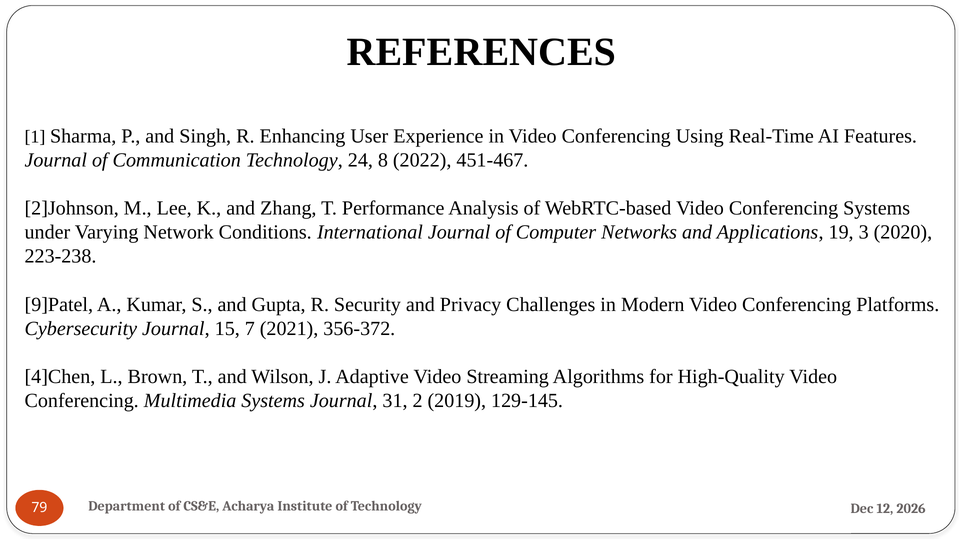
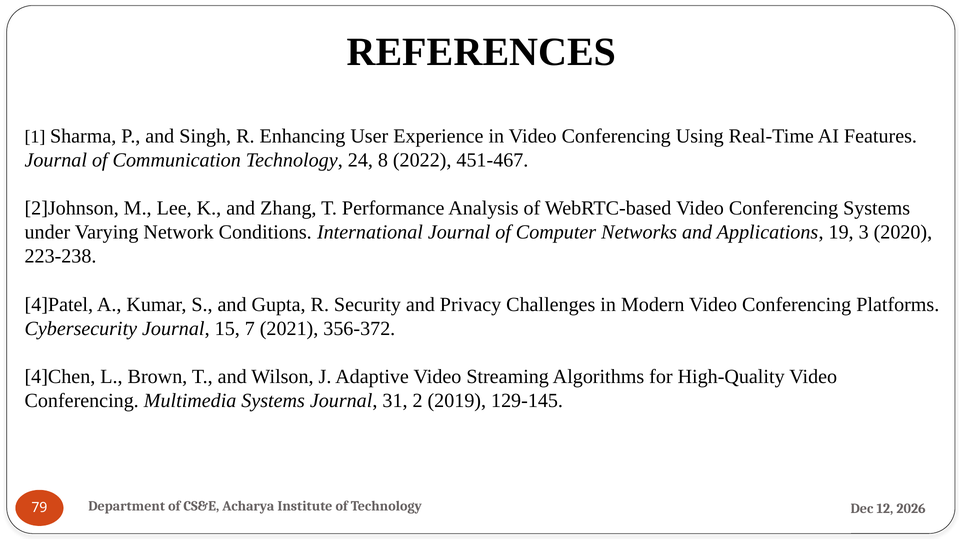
9]Patel: 9]Patel -> 4]Patel
